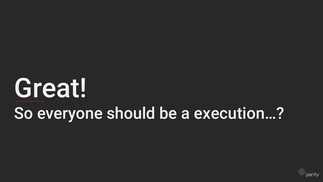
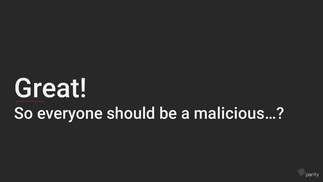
execution…: execution… -> malicious…
